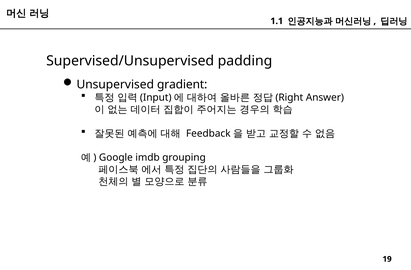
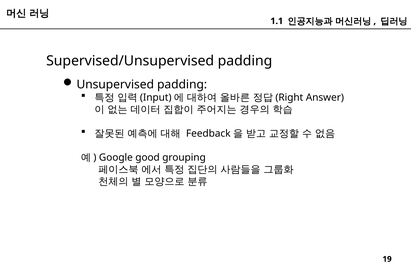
Unsupervised gradient: gradient -> padding
imdb: imdb -> good
